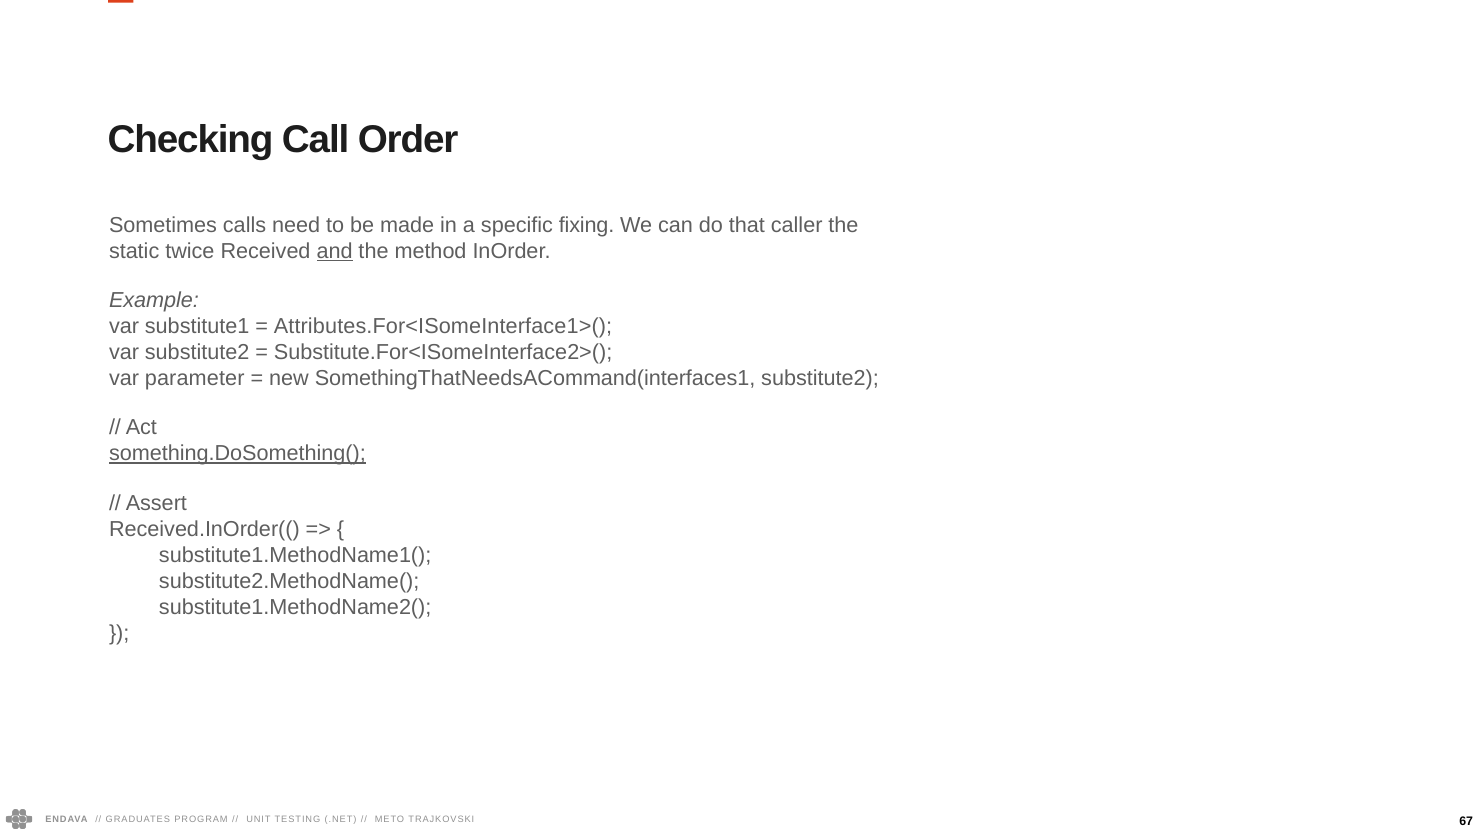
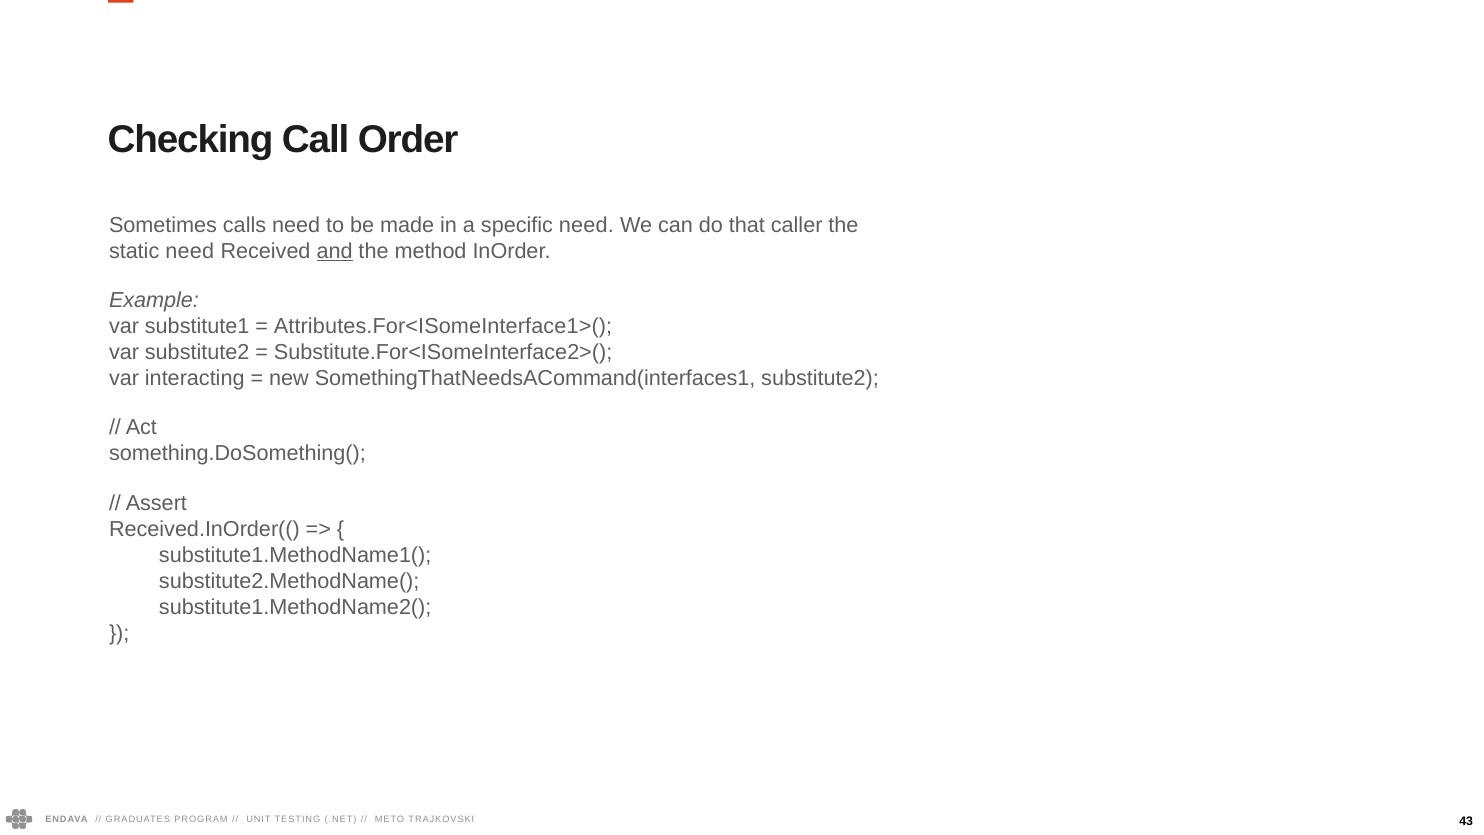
specific fixing: fixing -> need
static twice: twice -> need
parameter: parameter -> interacting
something.DoSomething( underline: present -> none
67: 67 -> 43
